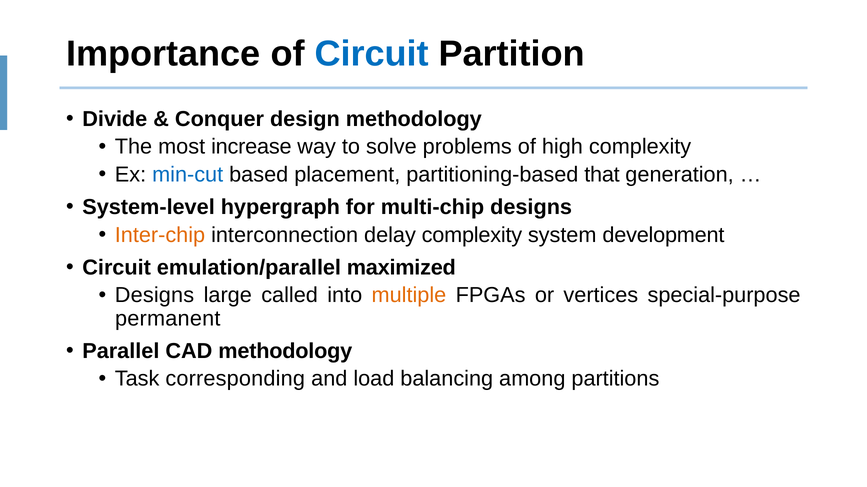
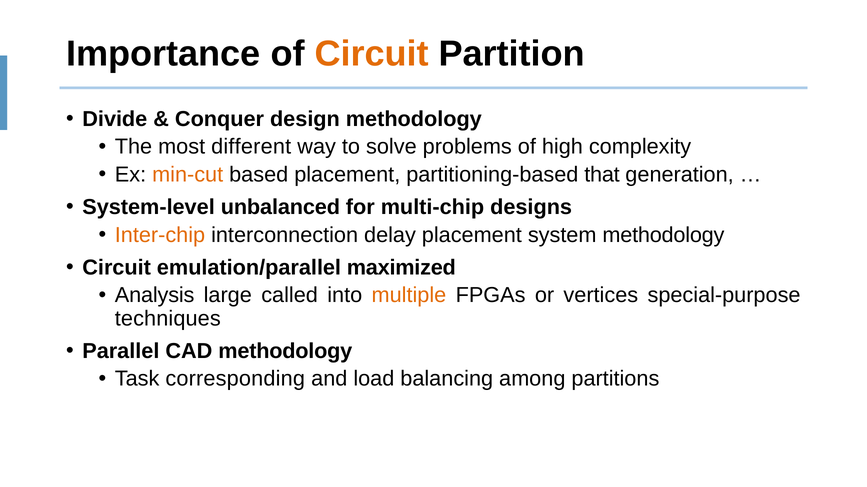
Circuit at (372, 54) colour: blue -> orange
increase: increase -> different
min-cut colour: blue -> orange
hypergraph: hypergraph -> unbalanced
delay complexity: complexity -> placement
system development: development -> methodology
Designs at (154, 296): Designs -> Analysis
permanent: permanent -> techniques
